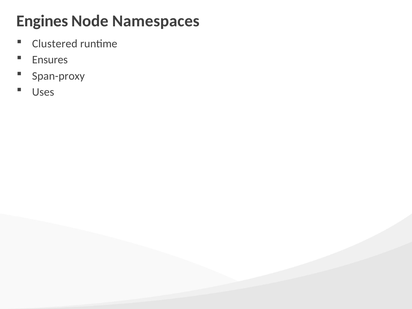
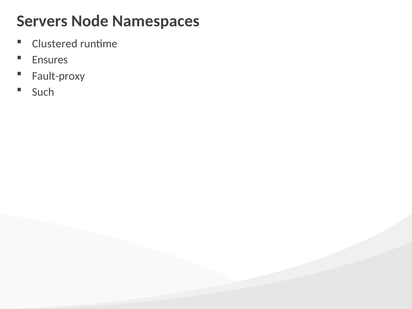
Engines: Engines -> Servers
Span-proxy: Span-proxy -> Fault-proxy
Uses: Uses -> Such
